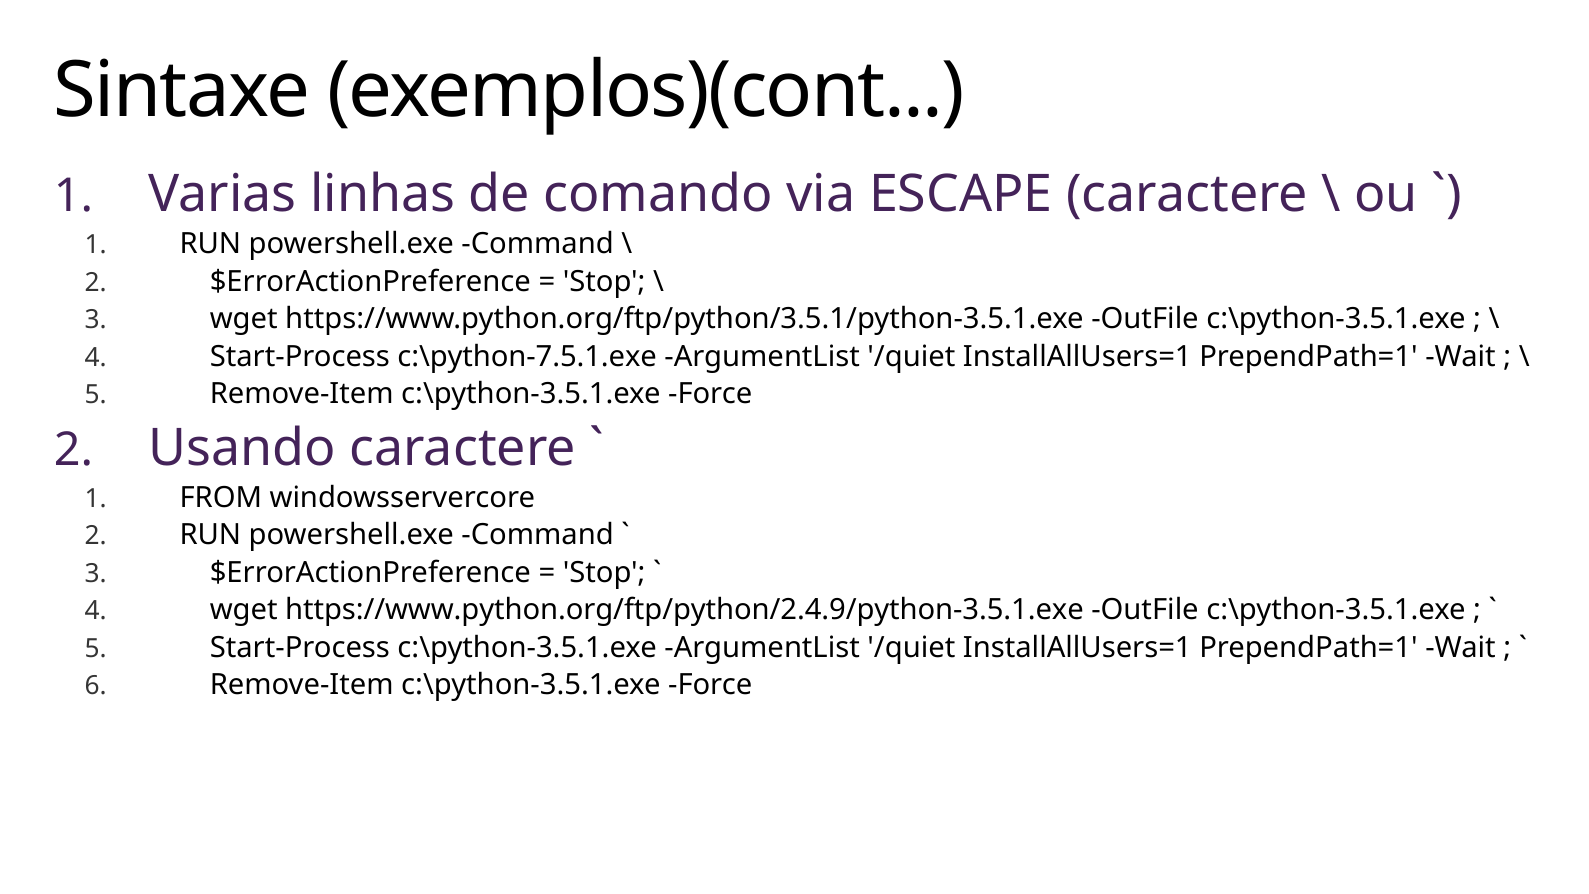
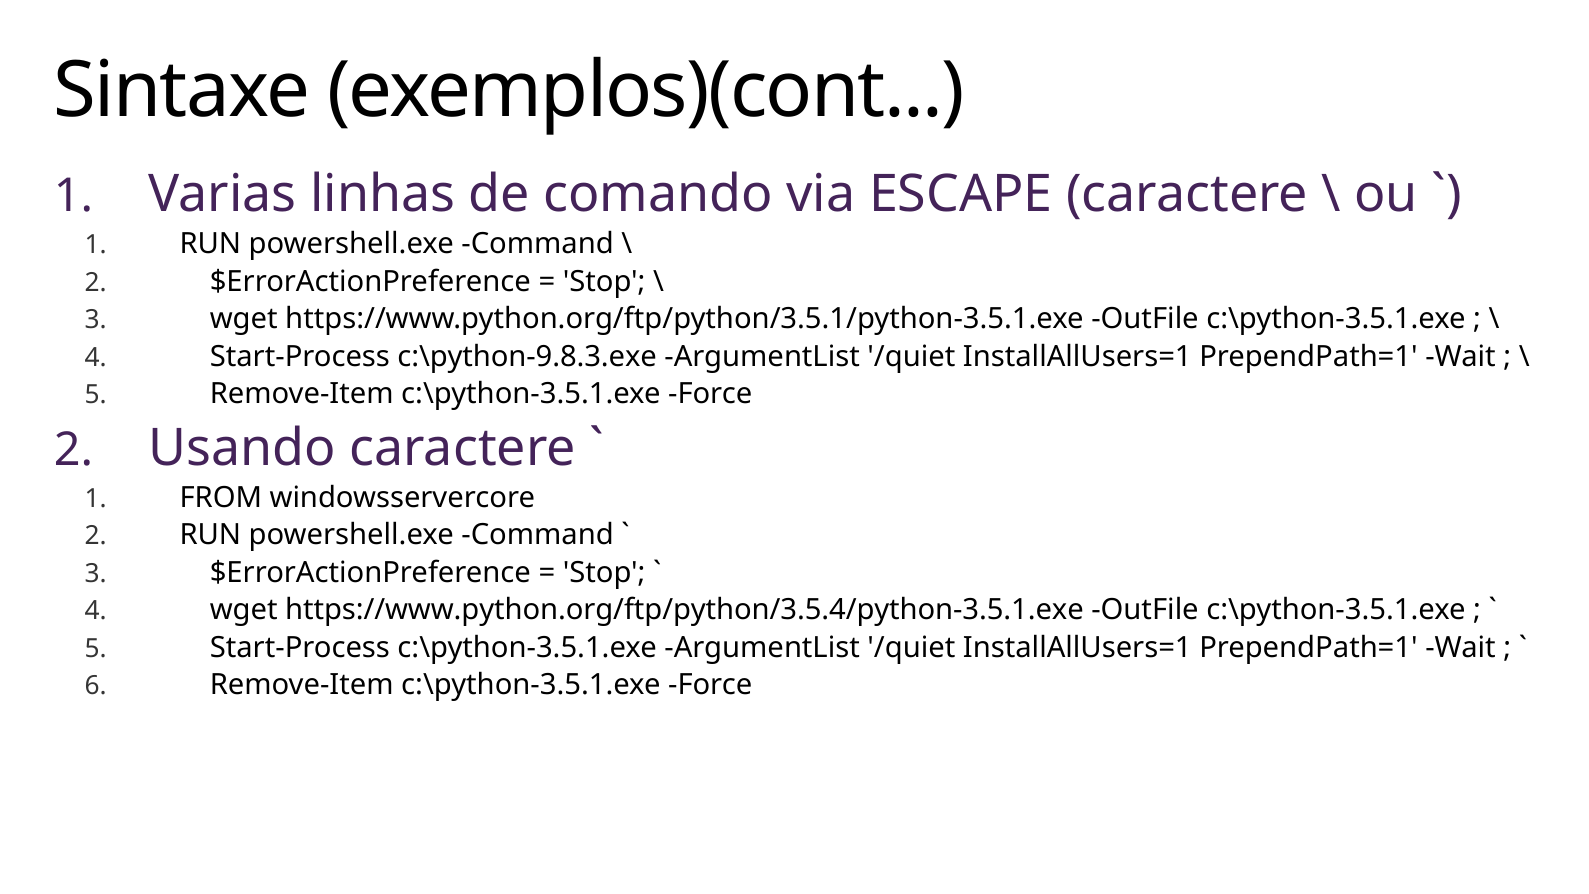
c:\python-7.5.1.exe: c:\python-7.5.1.exe -> c:\python-9.8.3.exe
https://www.python.org/ftp/python/2.4.9/python-3.5.1.exe: https://www.python.org/ftp/python/2.4.9/python-3.5.1.exe -> https://www.python.org/ftp/python/3.5.4/python-3.5.1.exe
